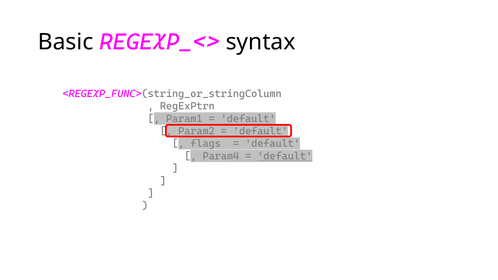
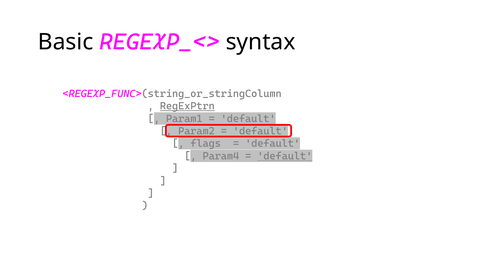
RegExPtrn underline: none -> present
